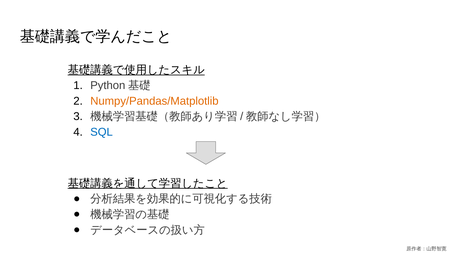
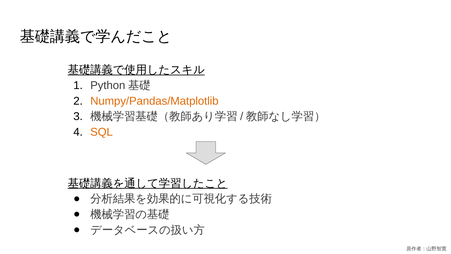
SQL colour: blue -> orange
